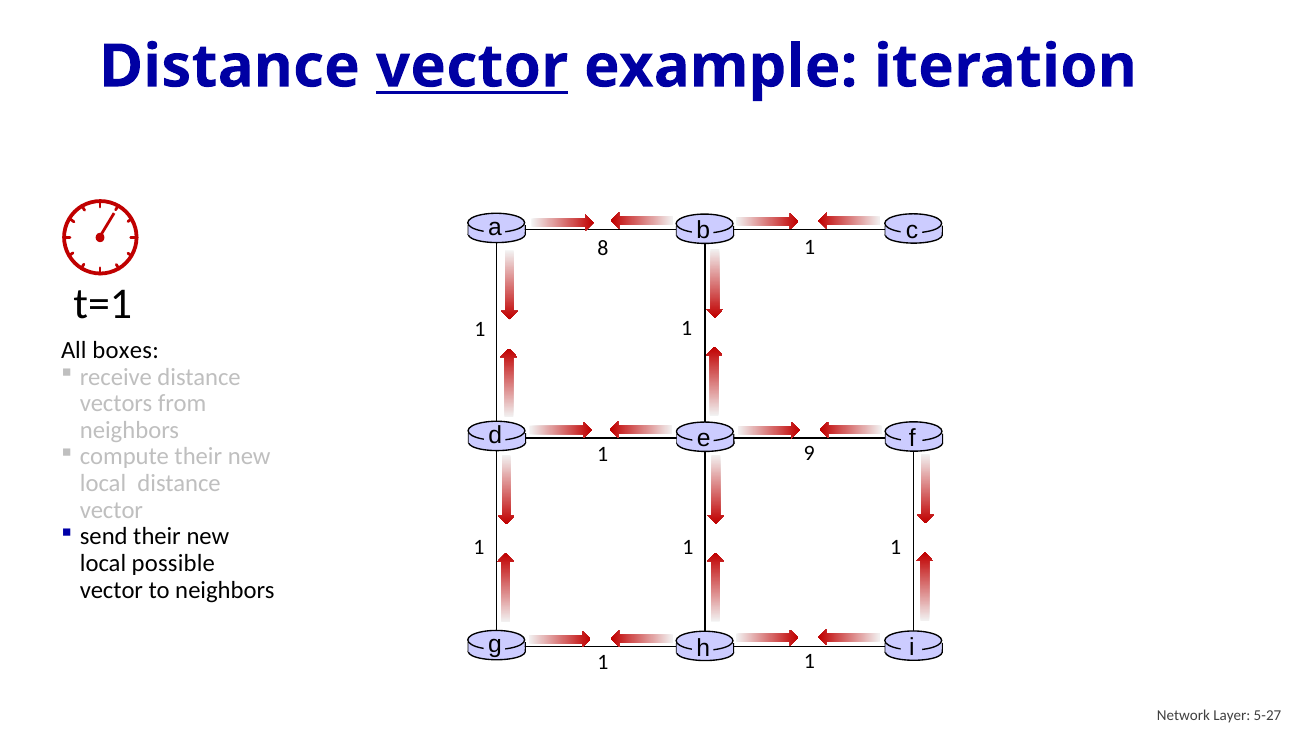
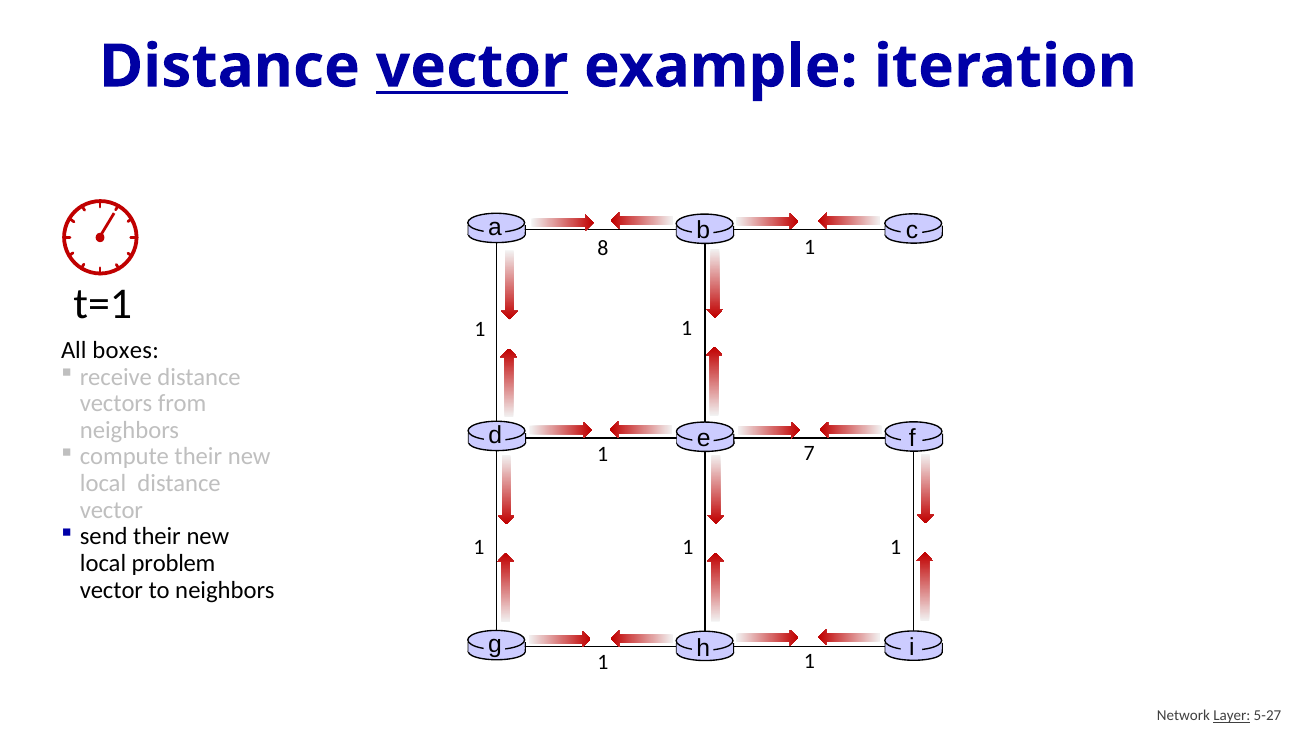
9: 9 -> 7
possible: possible -> problem
Layer underline: none -> present
